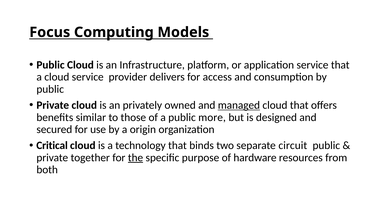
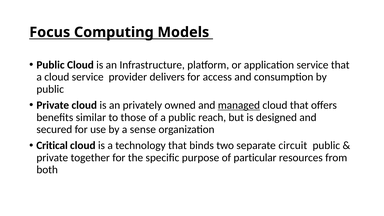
more: more -> reach
origin: origin -> sense
the underline: present -> none
hardware: hardware -> particular
